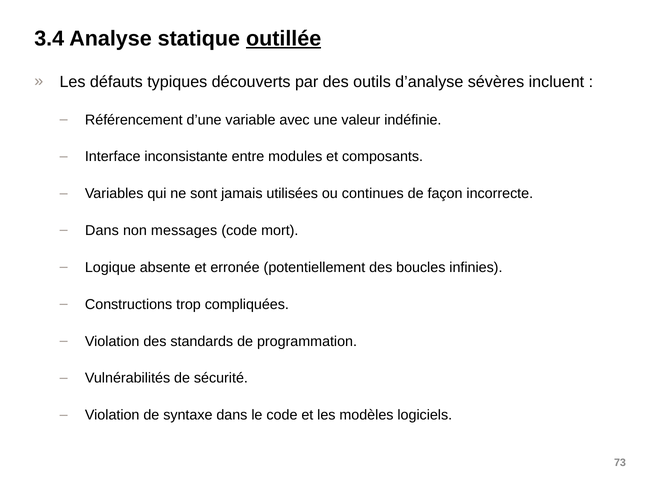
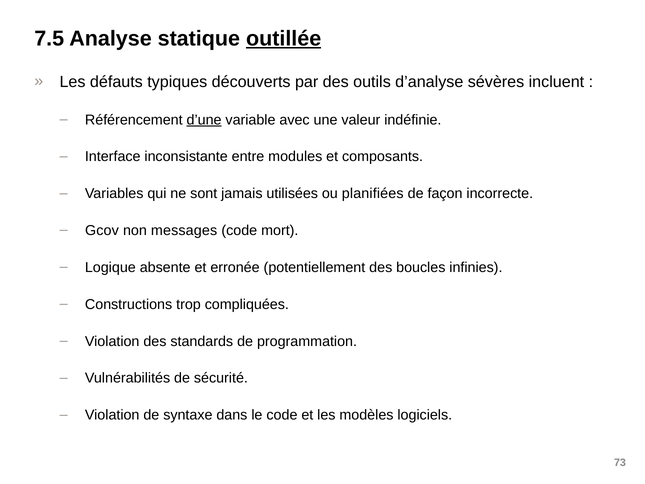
3.4: 3.4 -> 7.5
d’une underline: none -> present
continues: continues -> planifiées
Dans at (102, 230): Dans -> Gcov
